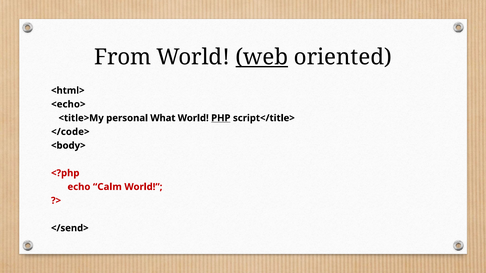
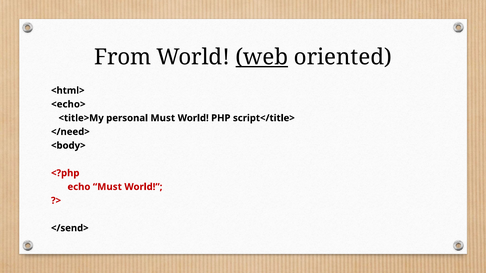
personal What: What -> Must
PHP underline: present -> none
</code>: </code> -> </need>
echo Calm: Calm -> Must
